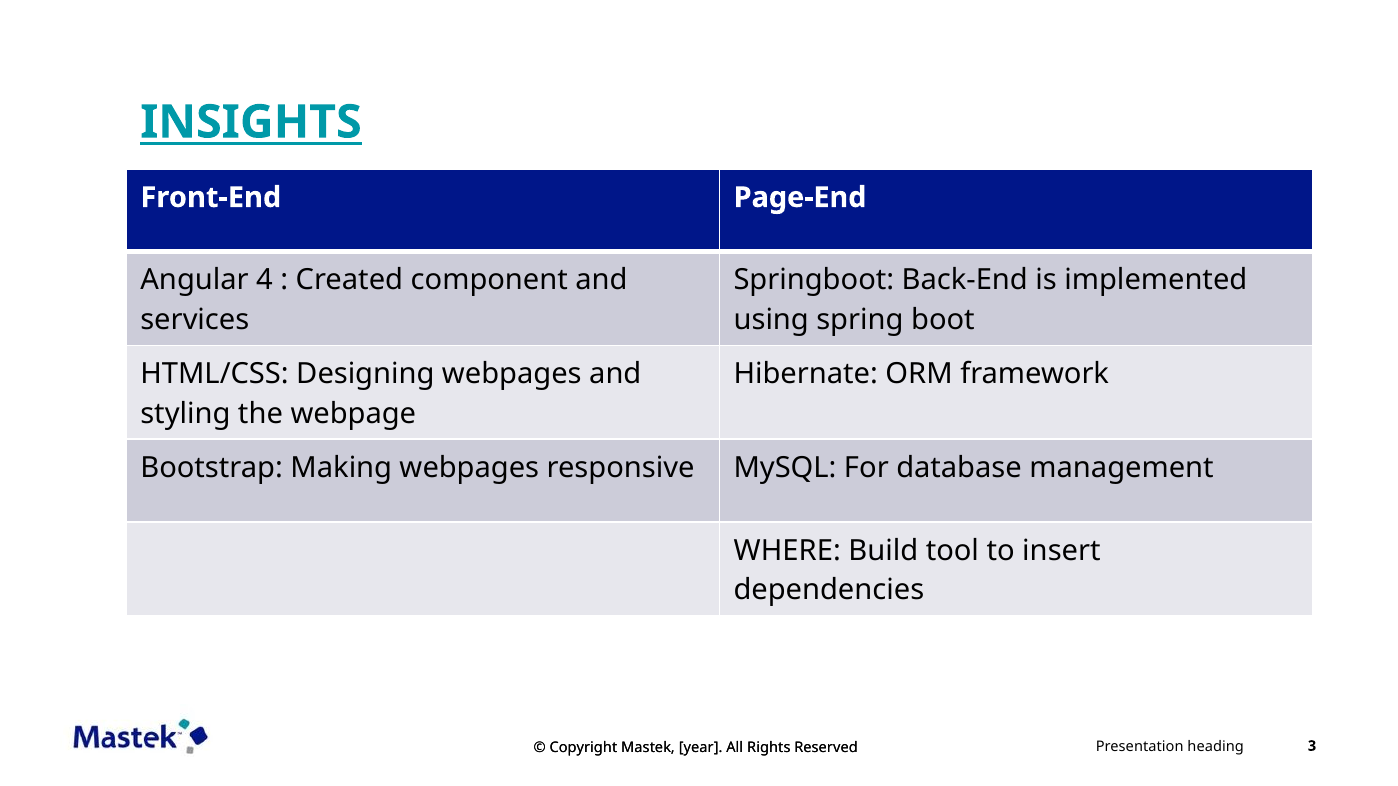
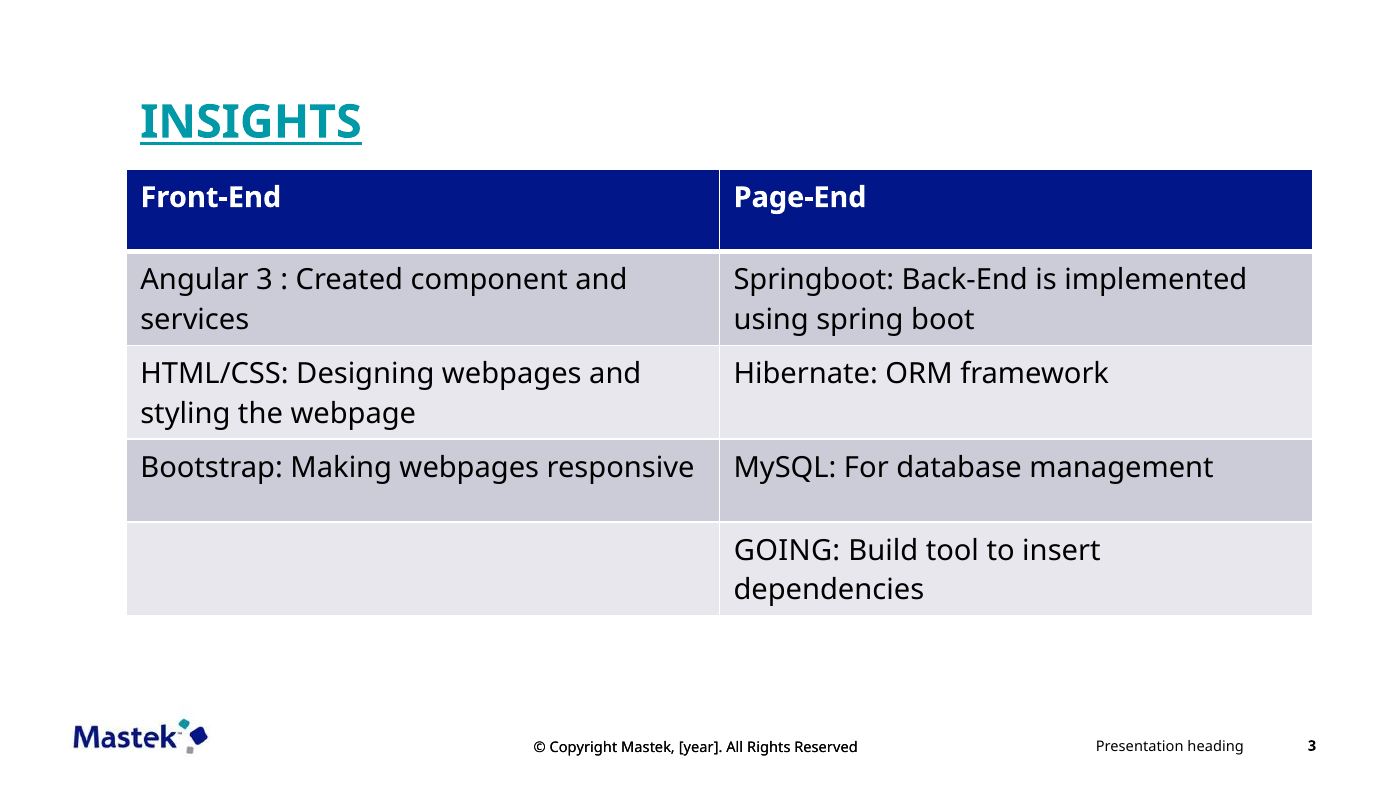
Angular 4: 4 -> 3
WHERE: WHERE -> GOING
